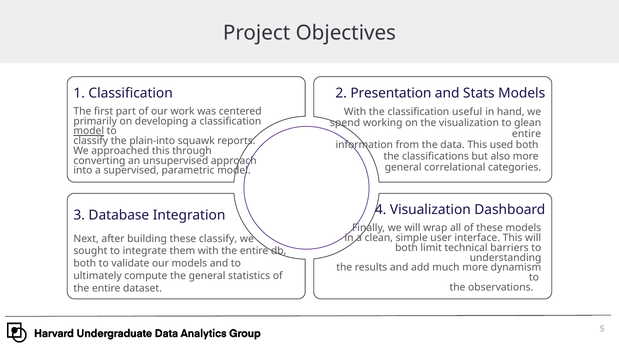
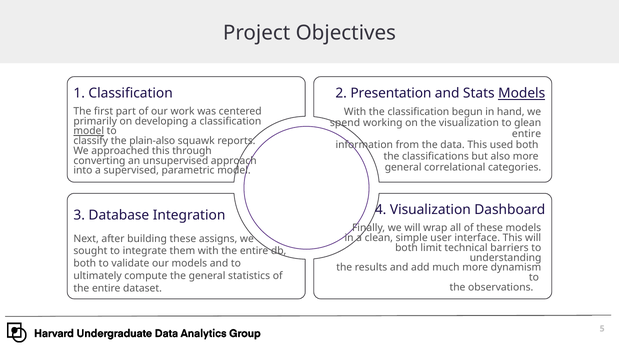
Models at (522, 94) underline: none -> present
useful: useful -> begun
plain-into: plain-into -> plain-also
these classify: classify -> assigns
